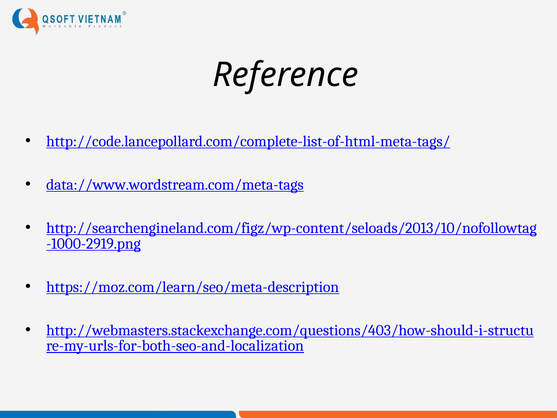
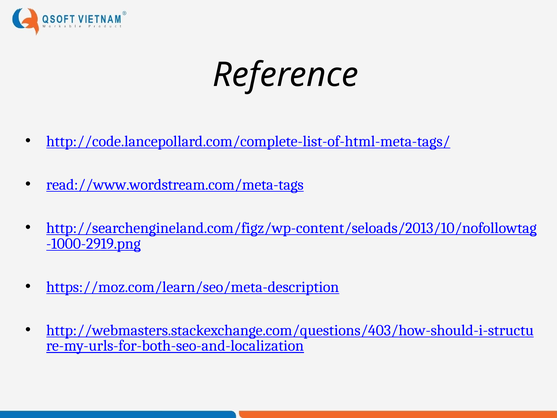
data://www.wordstream.com/meta-tags: data://www.wordstream.com/meta-tags -> read://www.wordstream.com/meta-tags
